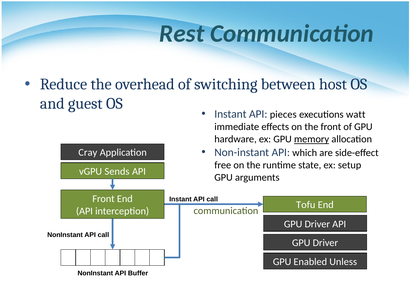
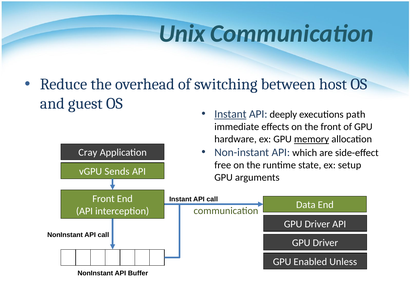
Rest: Rest -> Unix
Instant at (230, 114) underline: none -> present
pieces: pieces -> deeply
watt: watt -> path
Tofu: Tofu -> Data
